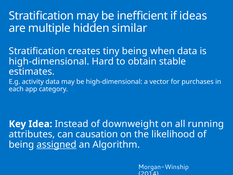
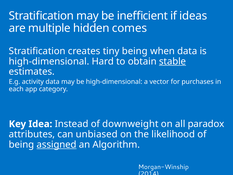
similar: similar -> comes
stable underline: none -> present
running: running -> paradox
causation: causation -> unbiased
